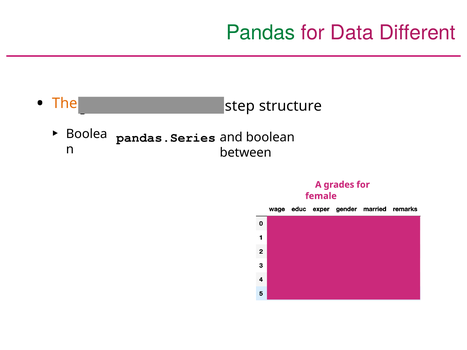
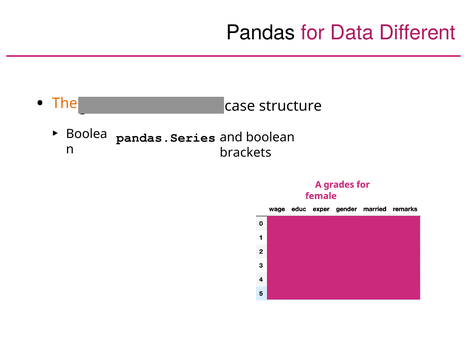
Pandas colour: green -> black
step: step -> case
between: between -> brackets
